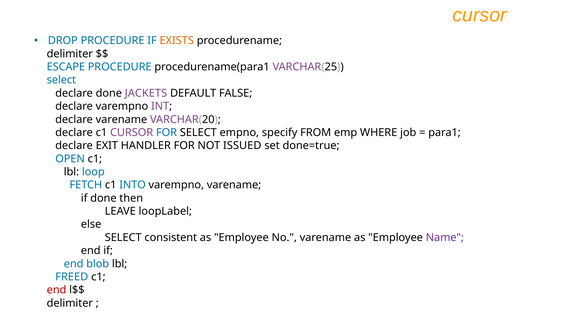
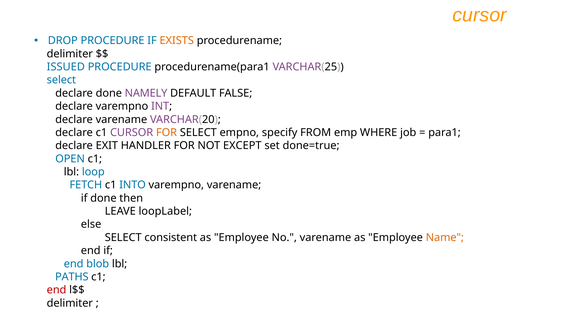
ESCAPE: ESCAPE -> ISSUED
JACKETS: JACKETS -> NAMELY
FOR at (167, 133) colour: blue -> orange
ISSUED: ISSUED -> EXCEPT
Name colour: purple -> orange
FREED: FREED -> PATHS
